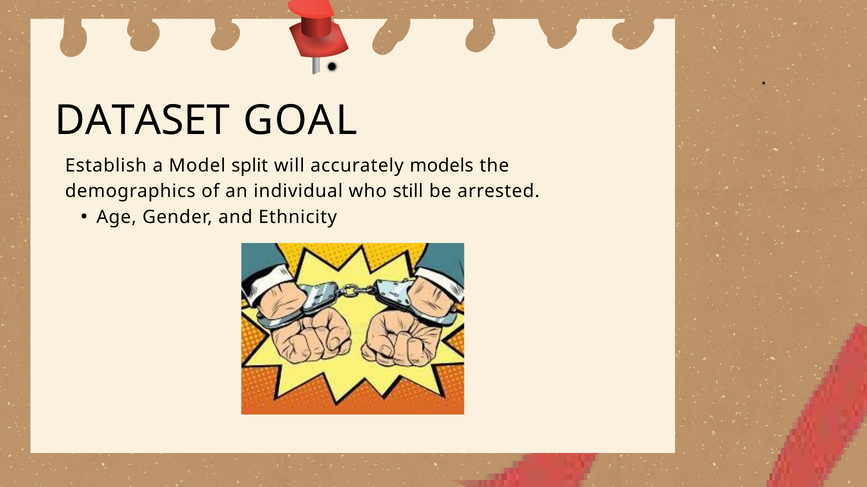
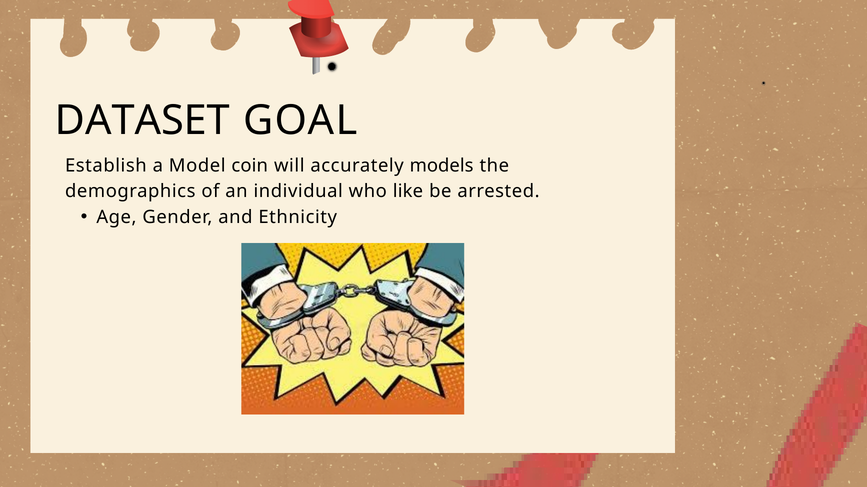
split: split -> coin
still: still -> like
